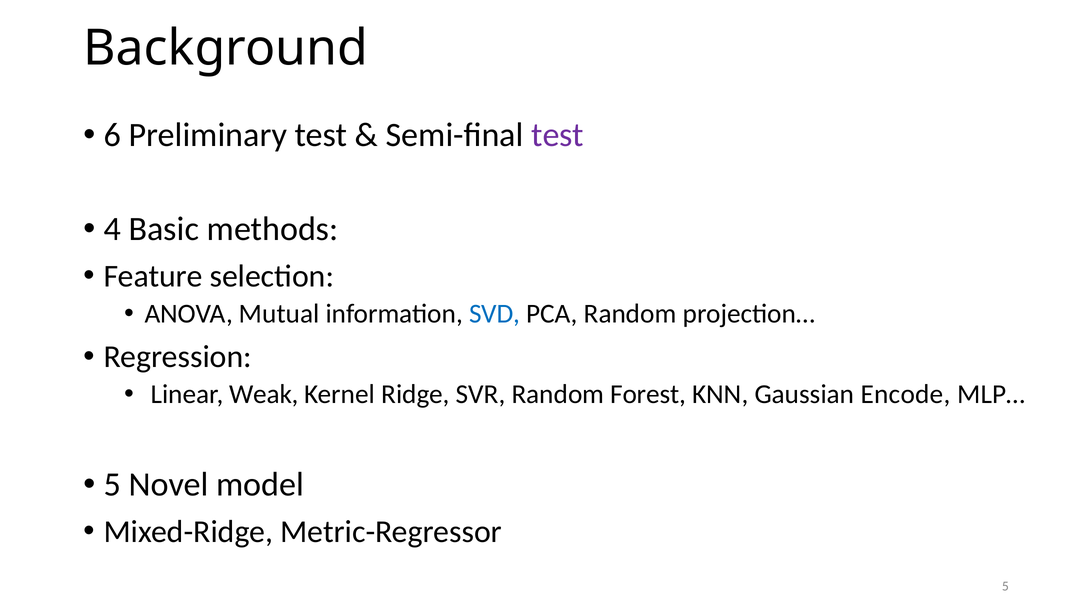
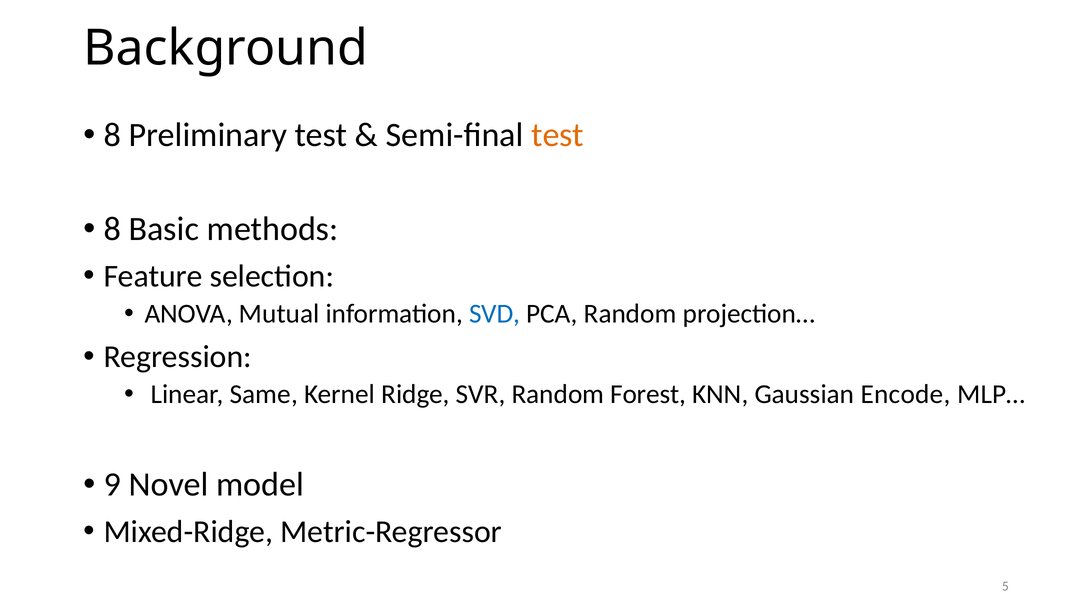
6 at (112, 135): 6 -> 8
test at (558, 135) colour: purple -> orange
4 at (112, 229): 4 -> 8
Weak: Weak -> Same
5 at (112, 485): 5 -> 9
